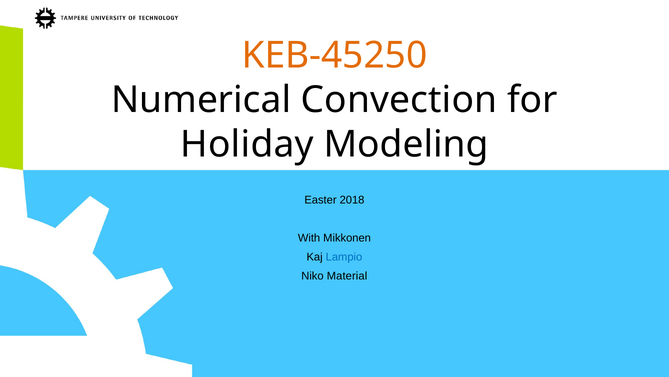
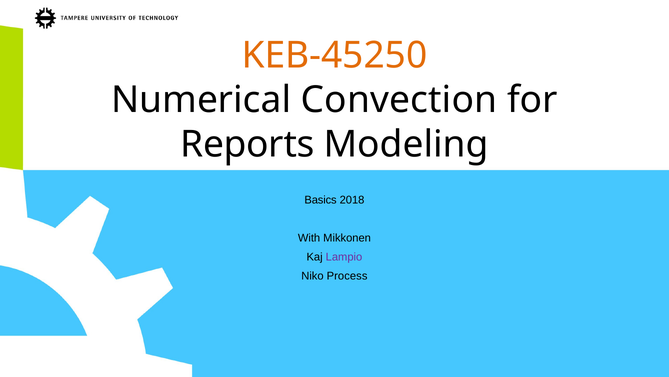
Holiday: Holiday -> Reports
Easter: Easter -> Basics
Lampio colour: blue -> purple
Material: Material -> Process
